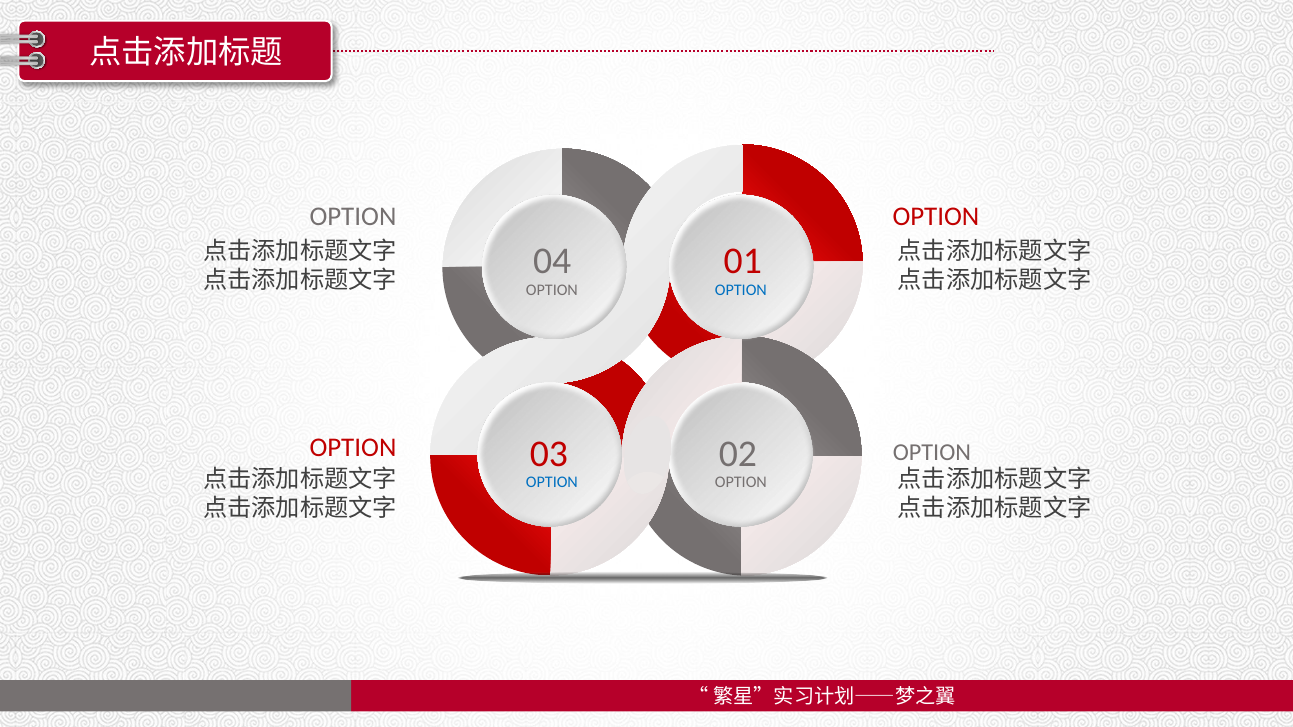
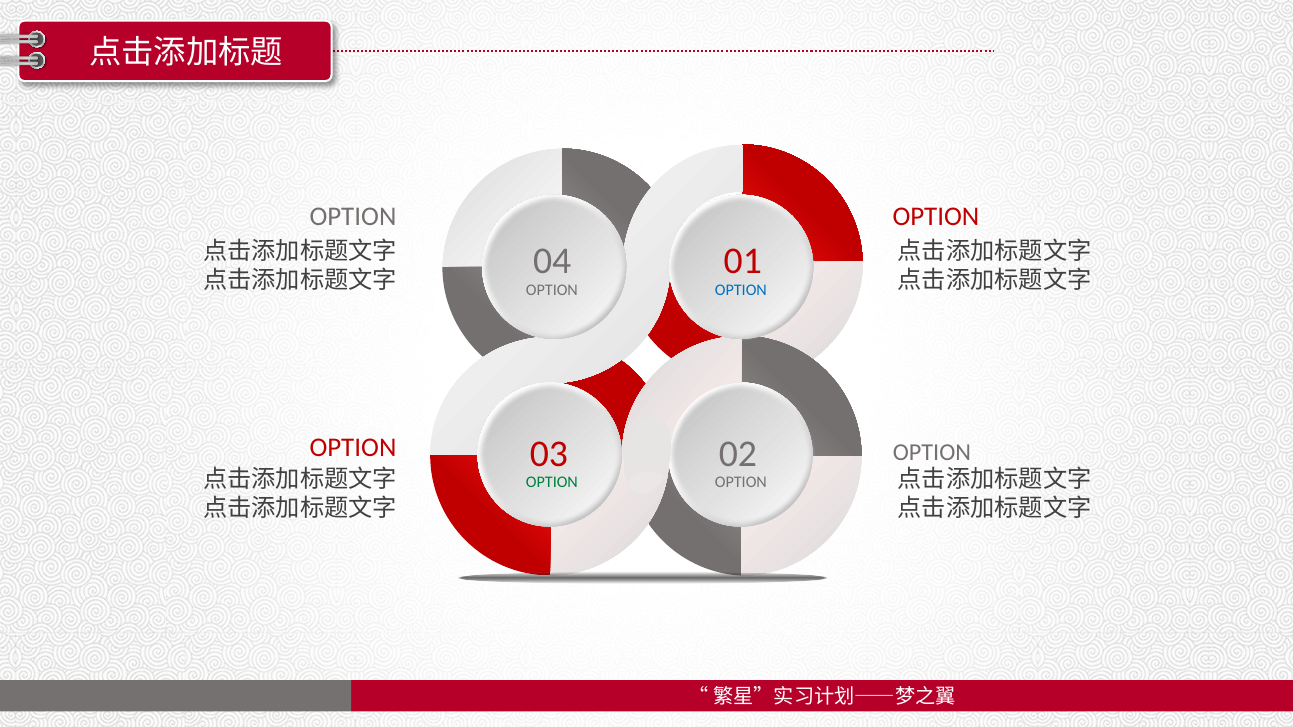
OPTION at (552, 483) colour: blue -> green
